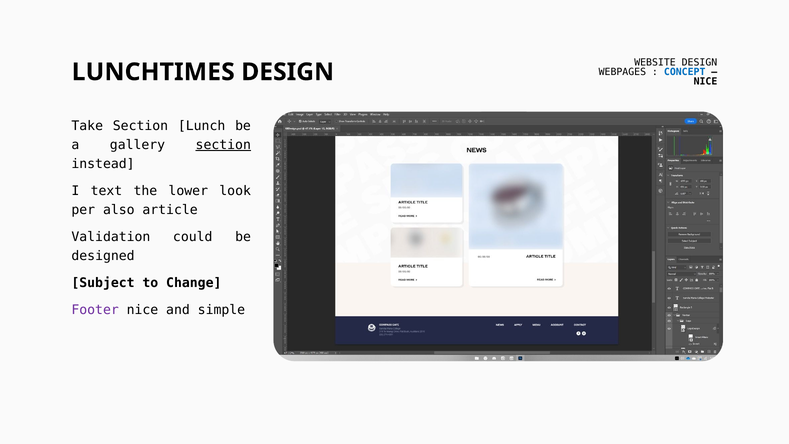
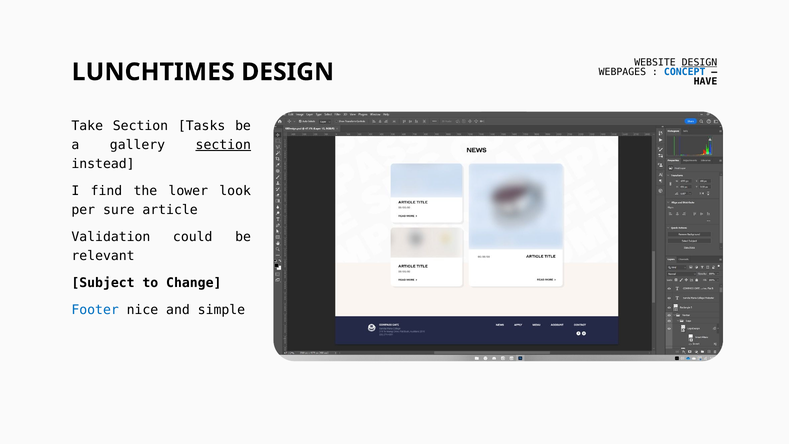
DESIGN at (699, 62) underline: none -> present
NICE at (705, 82): NICE -> HAVE
Lunch: Lunch -> Tasks
text: text -> find
also: also -> sure
designed: designed -> relevant
Footer colour: purple -> blue
